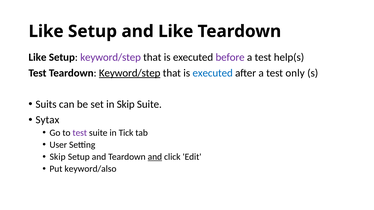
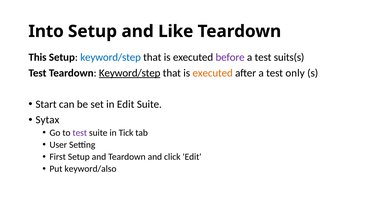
Like at (46, 31): Like -> Into
Like at (37, 57): Like -> This
keyword/step at (111, 57) colour: purple -> blue
help(s: help(s -> suits(s
executed at (213, 73) colour: blue -> orange
Suits: Suits -> Start
in Skip: Skip -> Edit
Skip at (58, 157): Skip -> First
and at (155, 157) underline: present -> none
